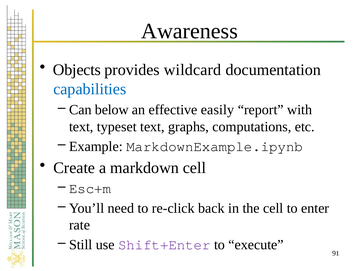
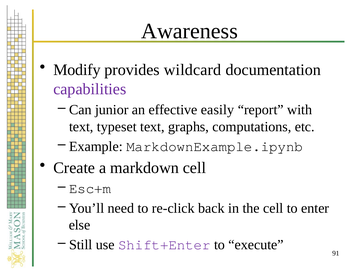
Objects: Objects -> Modify
capabilities colour: blue -> purple
below: below -> junior
rate: rate -> else
